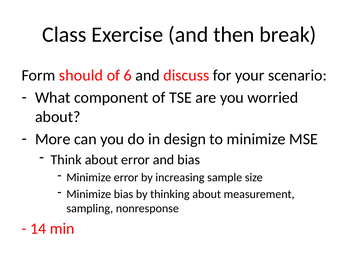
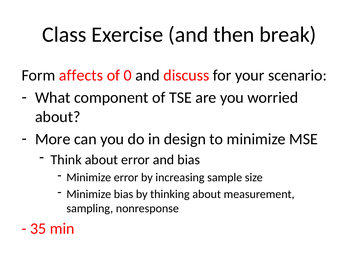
should: should -> affects
6: 6 -> 0
14: 14 -> 35
